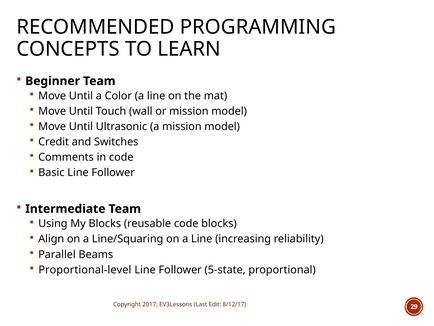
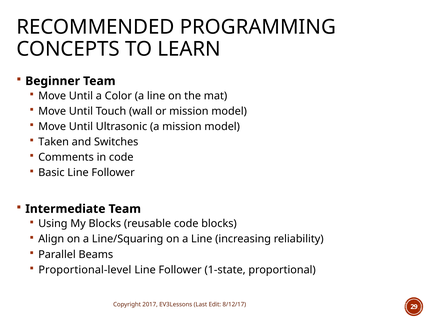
Credit: Credit -> Taken
5-state: 5-state -> 1-state
